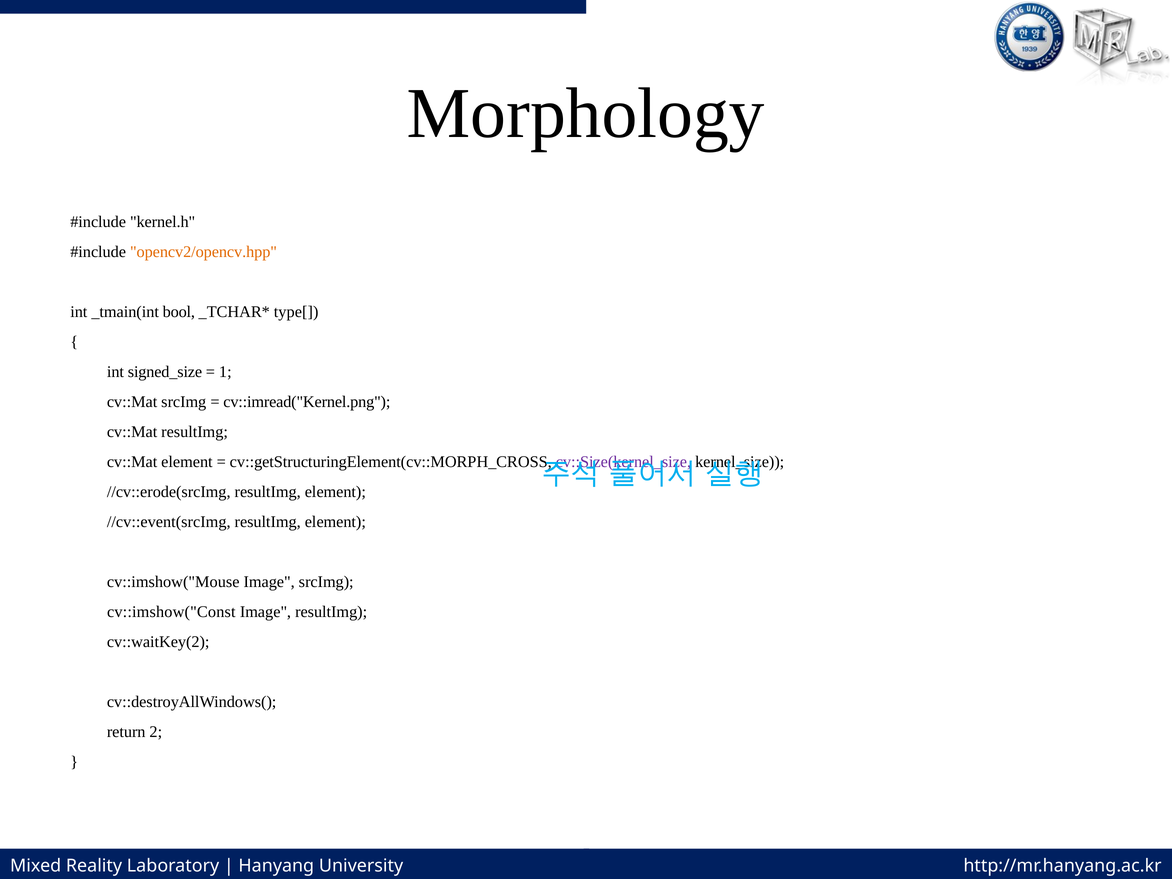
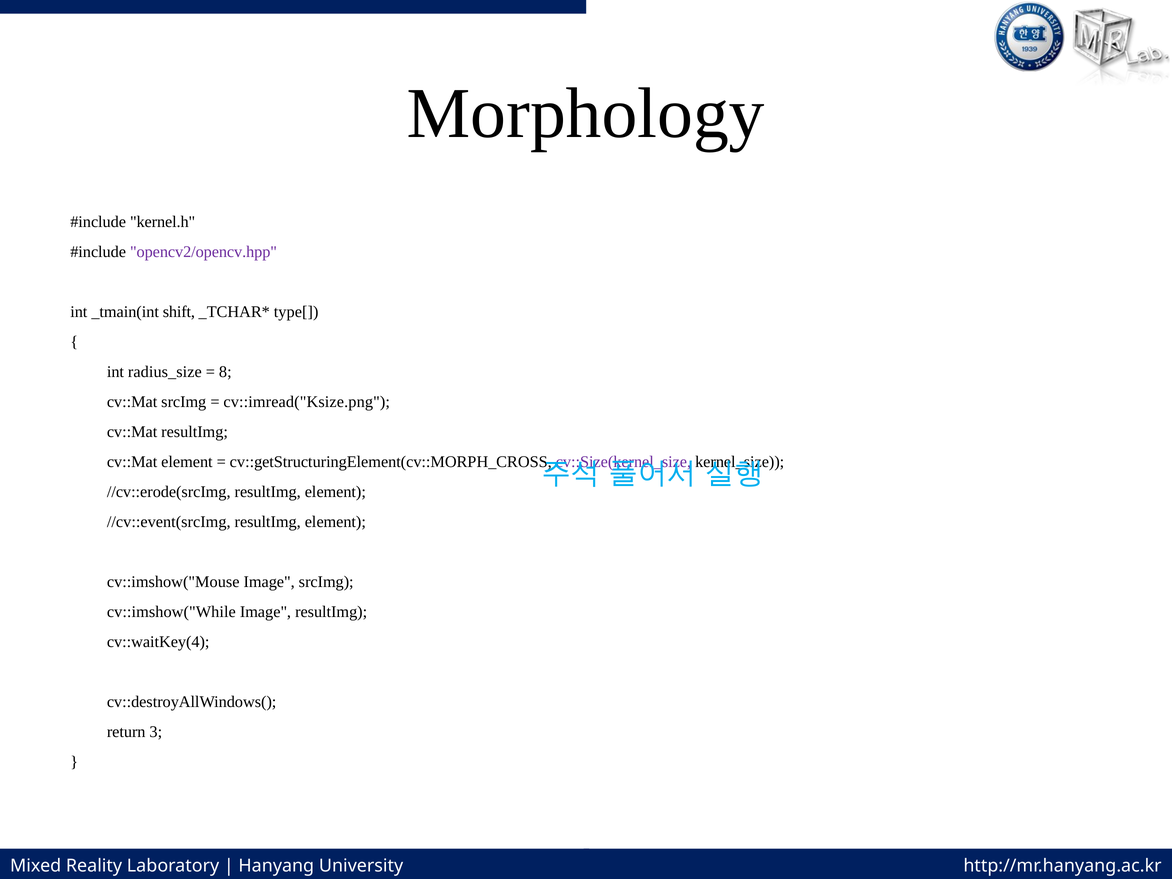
opencv2/opencv.hpp colour: orange -> purple
bool: bool -> shift
signed_size: signed_size -> radius_size
1: 1 -> 8
cv::imread("Kernel.png: cv::imread("Kernel.png -> cv::imread("Ksize.png
cv::imshow("Const: cv::imshow("Const -> cv::imshow("While
cv::waitKey(2: cv::waitKey(2 -> cv::waitKey(4
2: 2 -> 3
